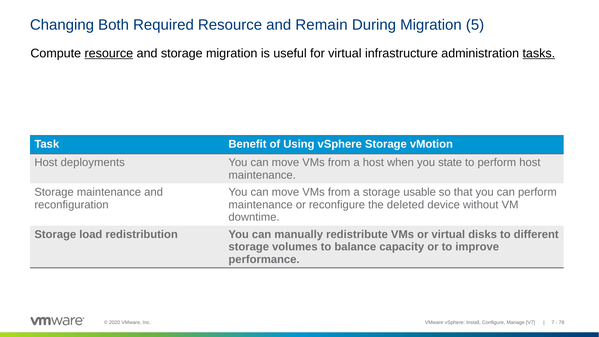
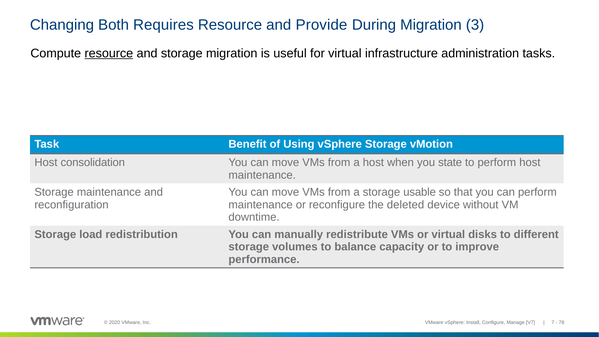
Required: Required -> Requires
Remain: Remain -> Provide
5: 5 -> 3
tasks underline: present -> none
deployments: deployments -> consolidation
